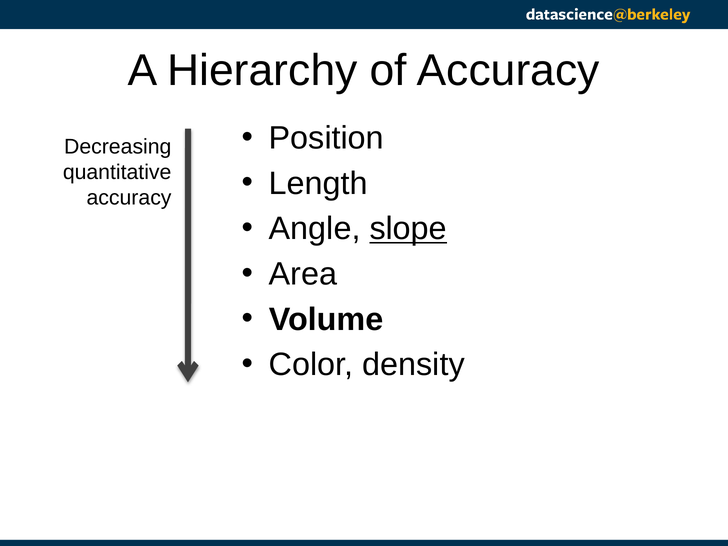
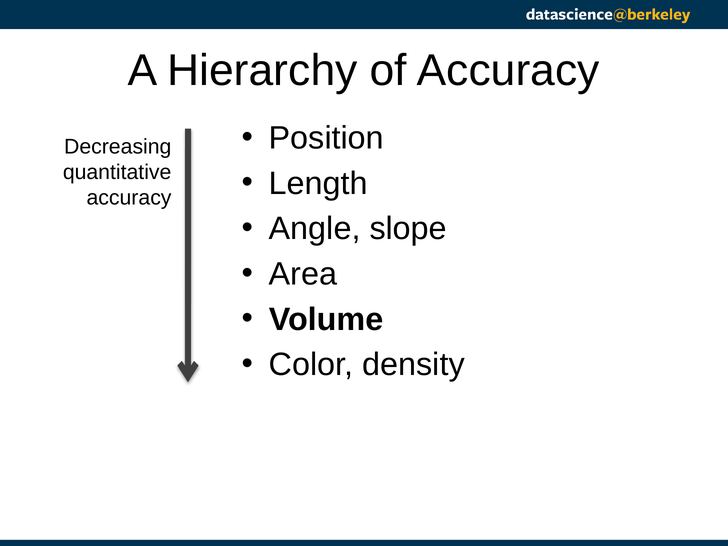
slope underline: present -> none
